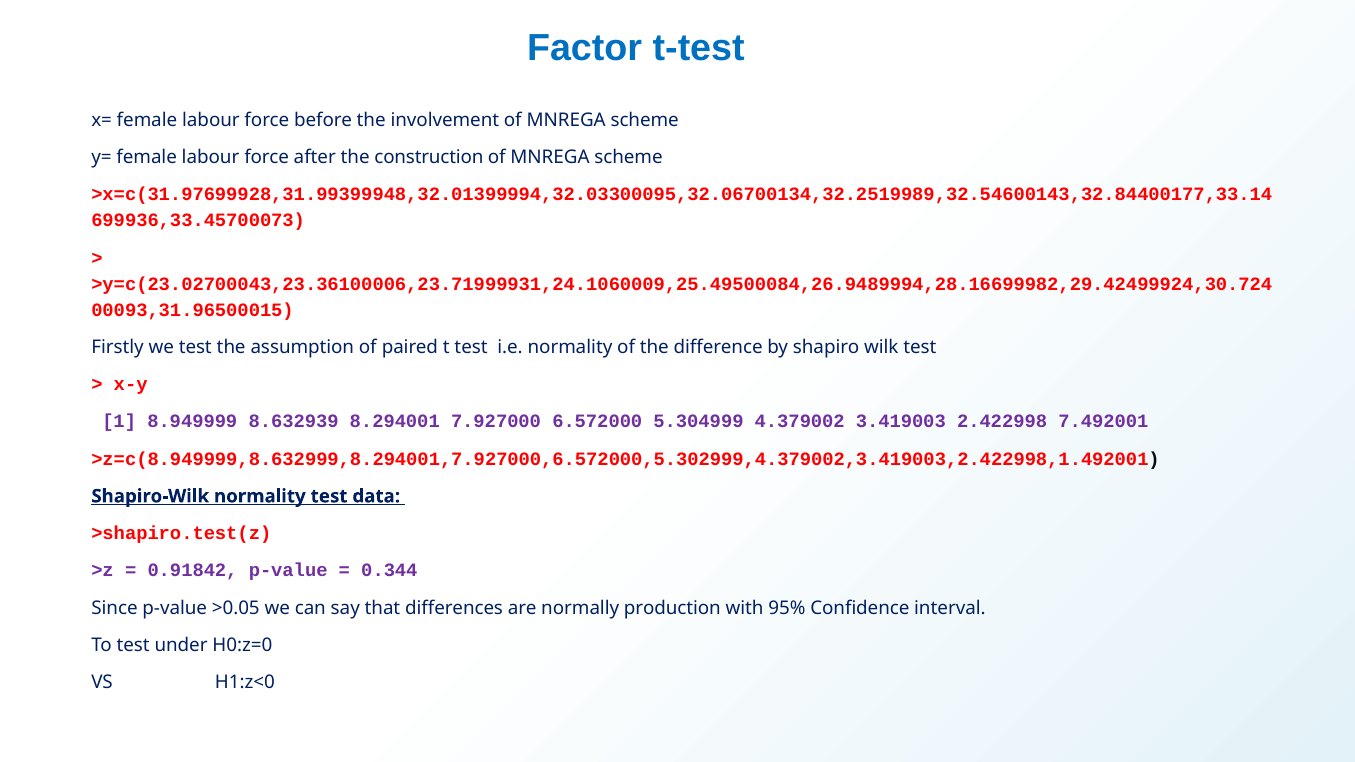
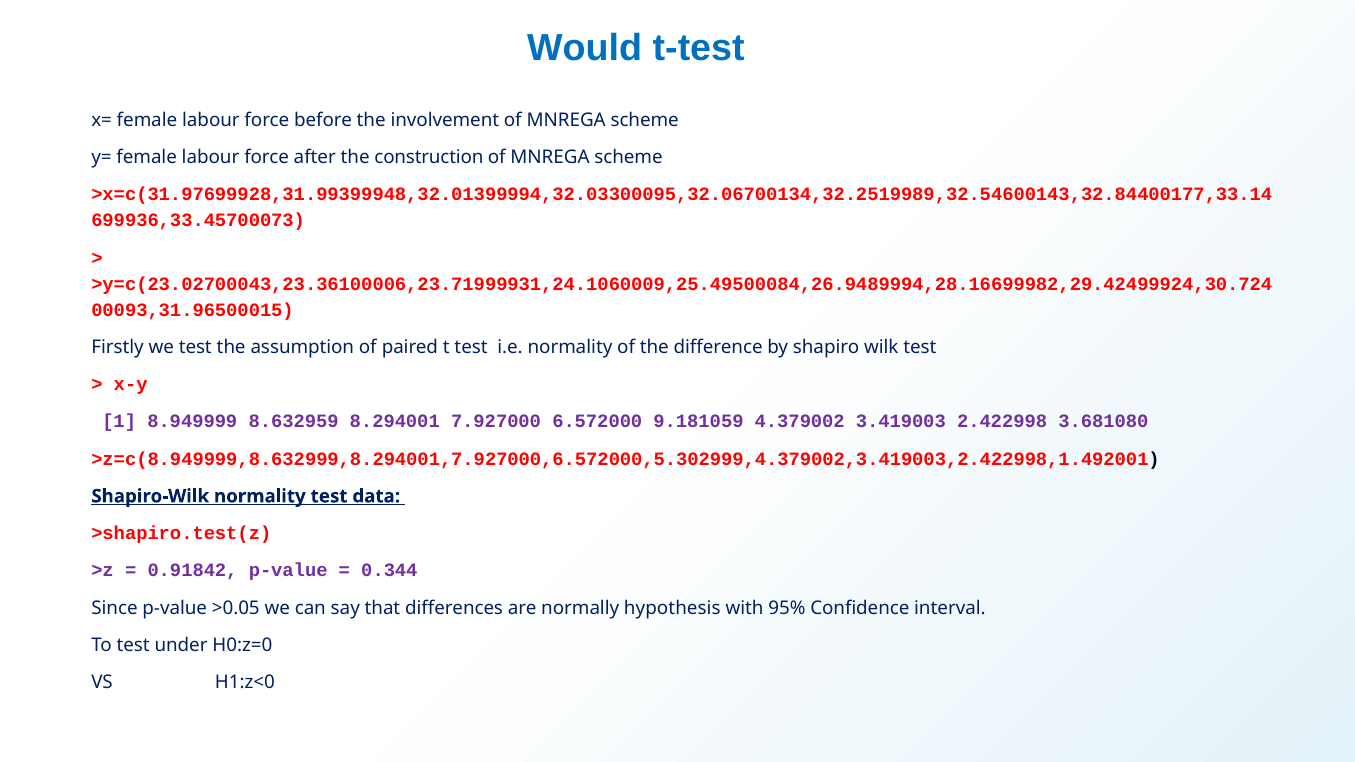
Factor: Factor -> Would
8.632939: 8.632939 -> 8.632959
5.304999: 5.304999 -> 9.181059
7.492001: 7.492001 -> 3.681080
production: production -> hypothesis
